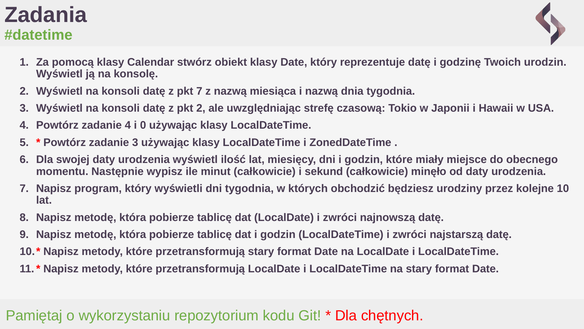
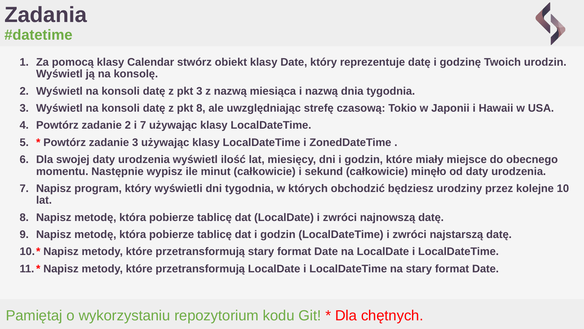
pkt 7: 7 -> 3
pkt 2: 2 -> 8
zadanie 4: 4 -> 2
i 0: 0 -> 7
